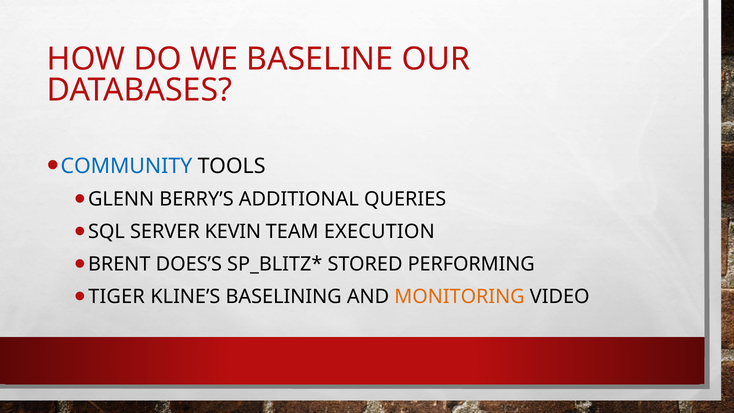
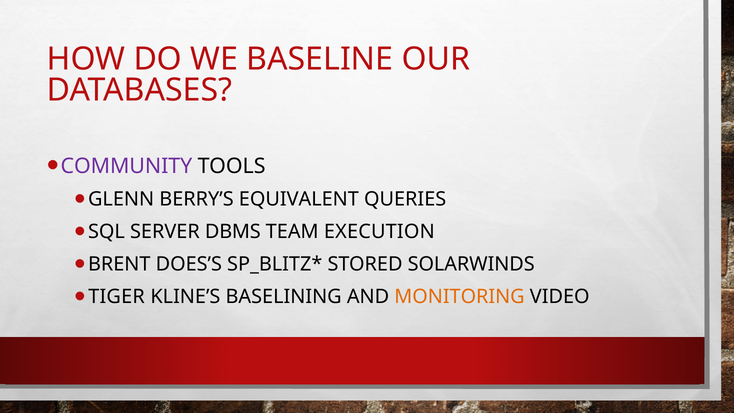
COMMUNITY colour: blue -> purple
ADDITIONAL: ADDITIONAL -> EQUIVALENT
KEVIN: KEVIN -> DBMS
PERFORMING: PERFORMING -> SOLARWINDS
